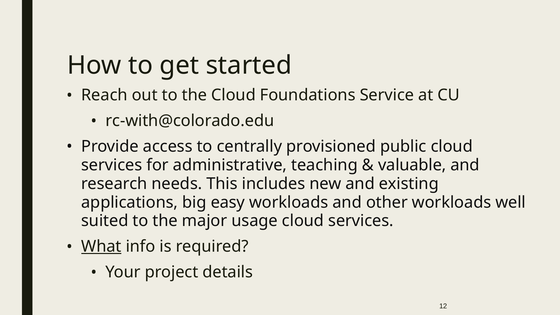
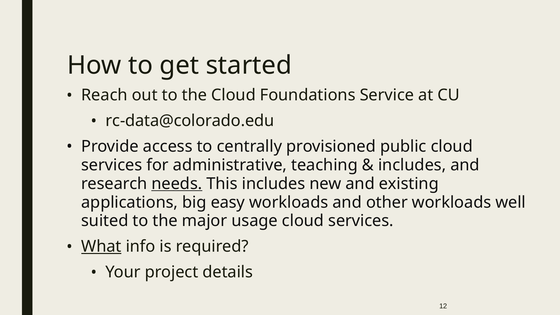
rc-with@colorado.edu: rc-with@colorado.edu -> rc-data@colorado.edu
valuable at (412, 165): valuable -> includes
needs underline: none -> present
